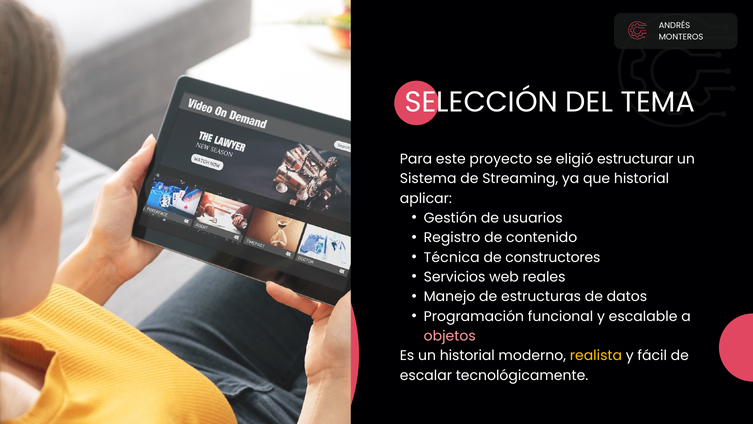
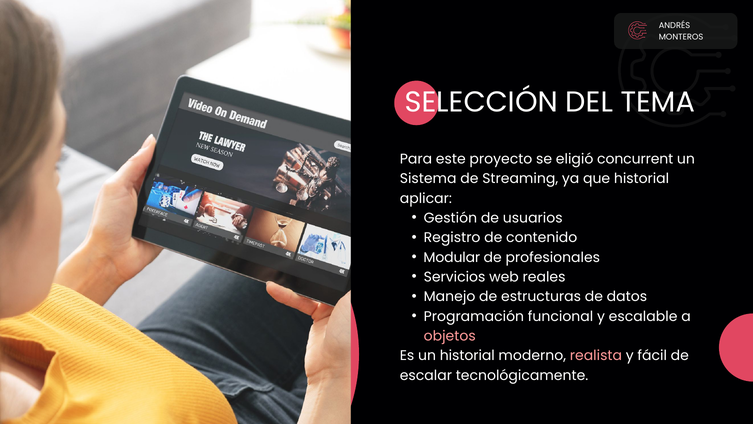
estructurar: estructurar -> concurrent
Técnica: Técnica -> Modular
constructores: constructores -> profesionales
realista colour: yellow -> pink
